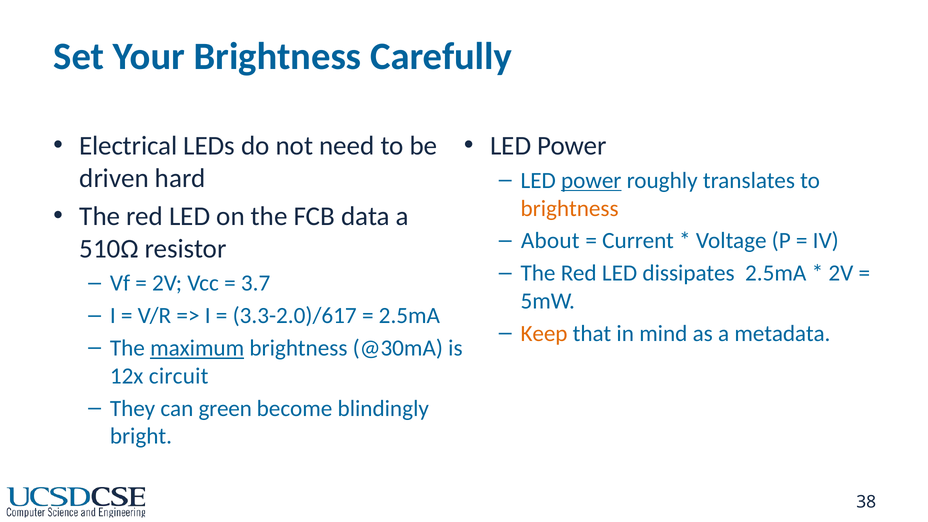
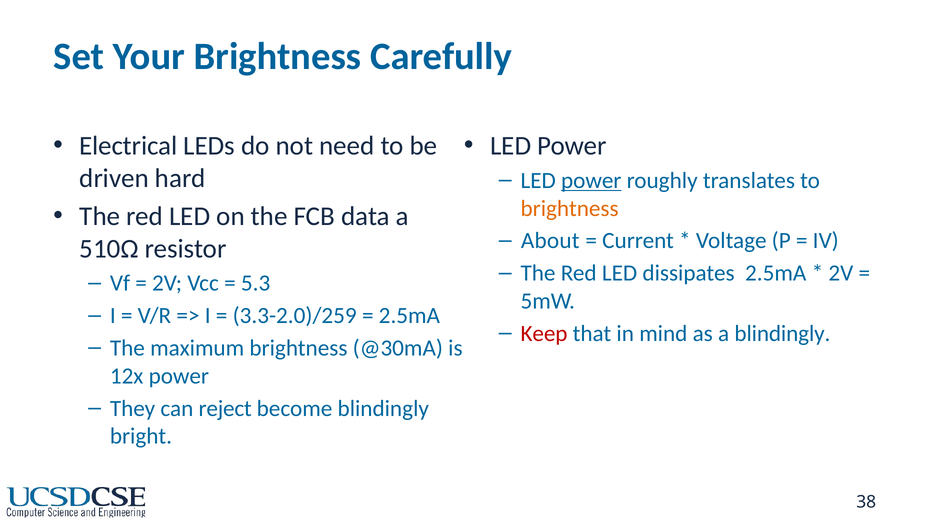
3.7: 3.7 -> 5.3
3.3-2.0)/617: 3.3-2.0)/617 -> 3.3-2.0)/259
Keep colour: orange -> red
a metadata: metadata -> blindingly
maximum underline: present -> none
12x circuit: circuit -> power
green: green -> reject
